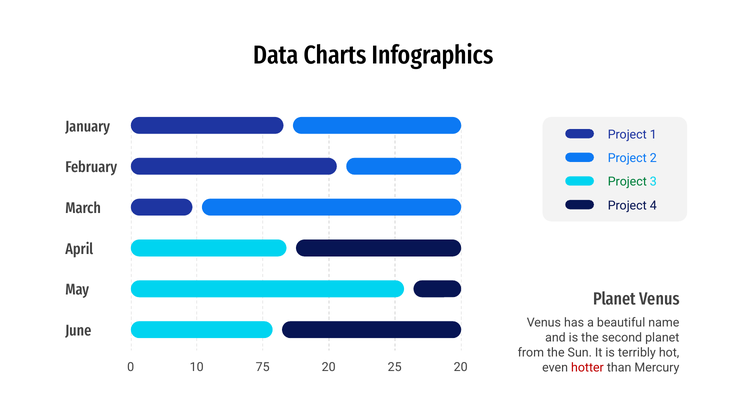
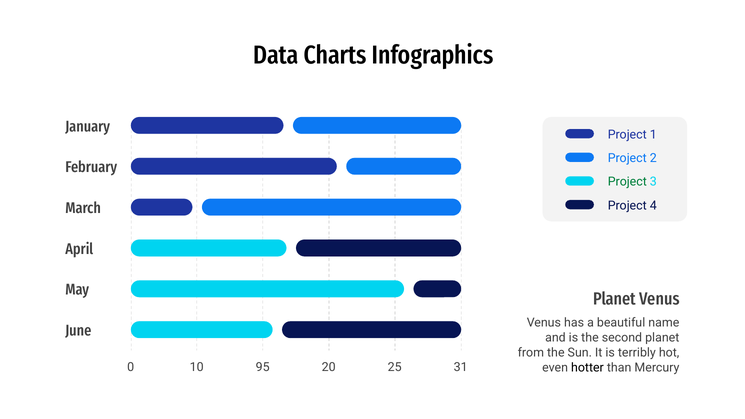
75: 75 -> 95
25 20: 20 -> 31
hotter colour: red -> black
